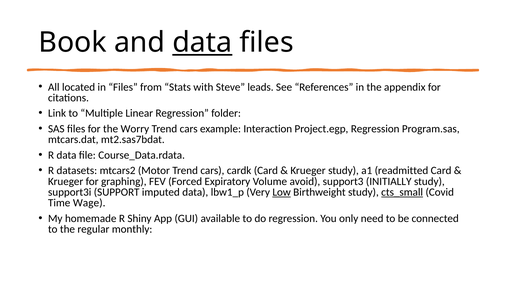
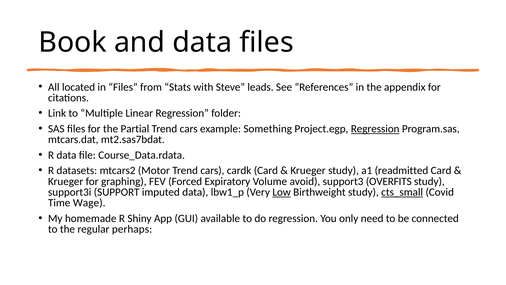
data at (202, 42) underline: present -> none
Worry: Worry -> Partial
Interaction: Interaction -> Something
Regression at (375, 129) underline: none -> present
INITIALLY: INITIALLY -> OVERFITS
monthly: monthly -> perhaps
